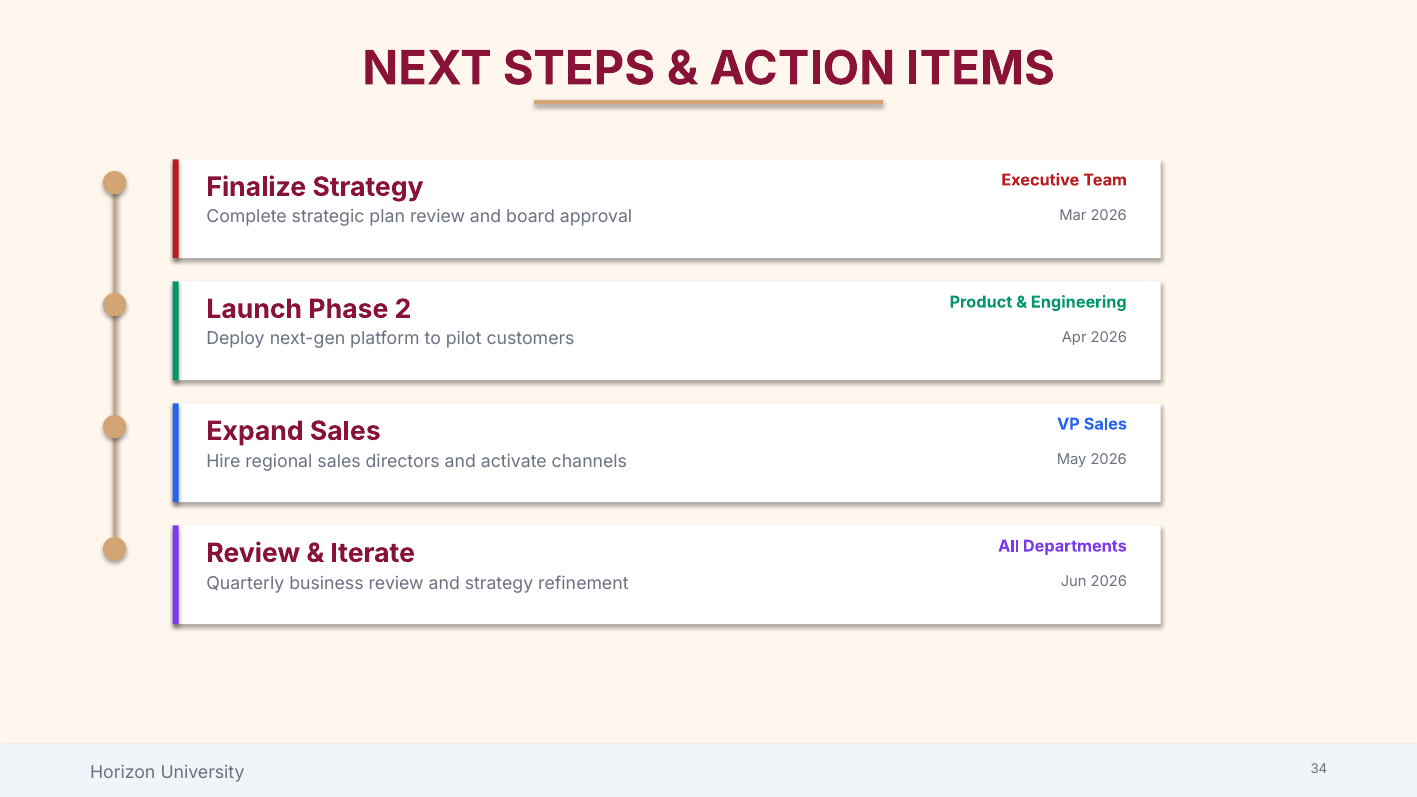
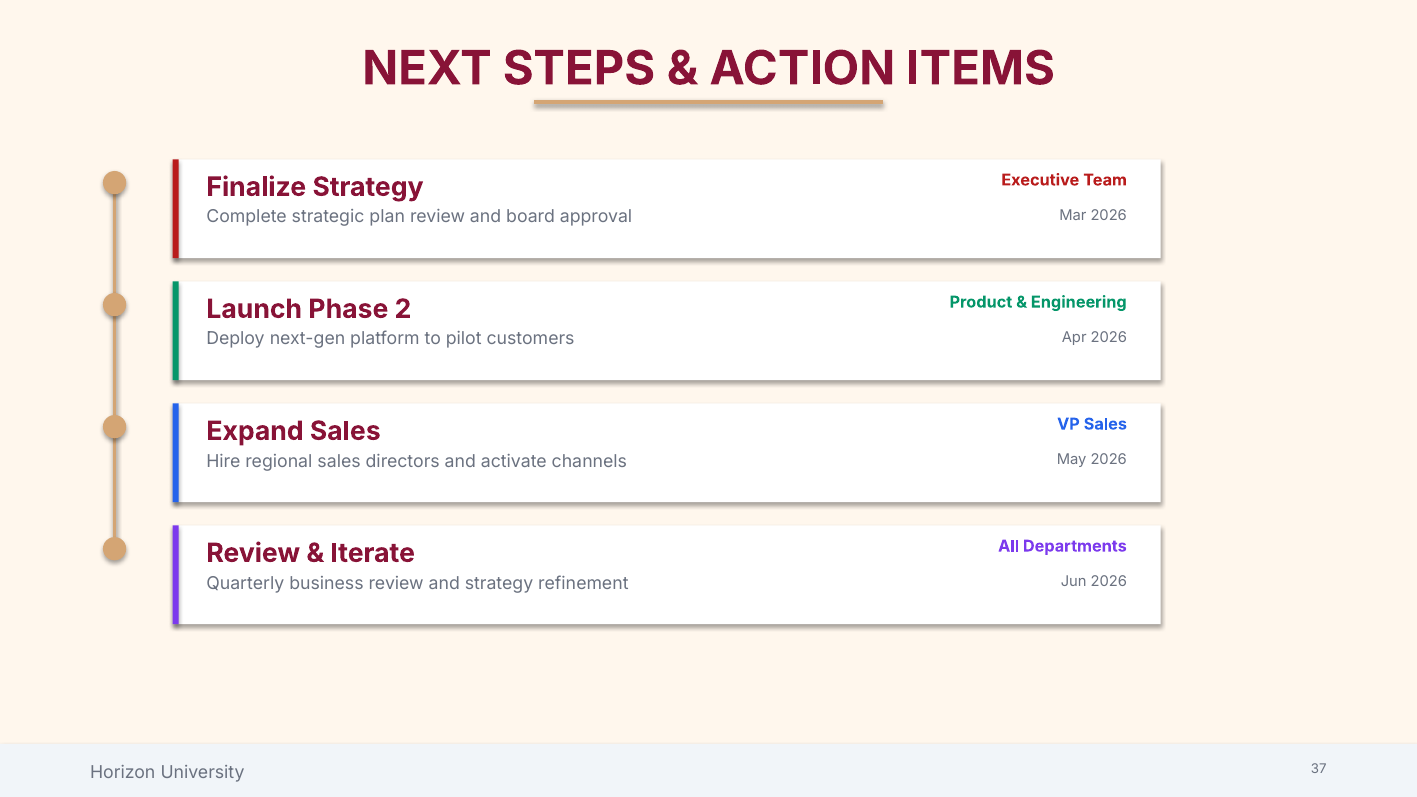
34: 34 -> 37
